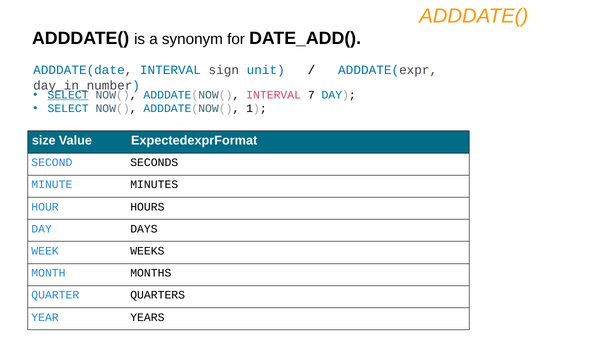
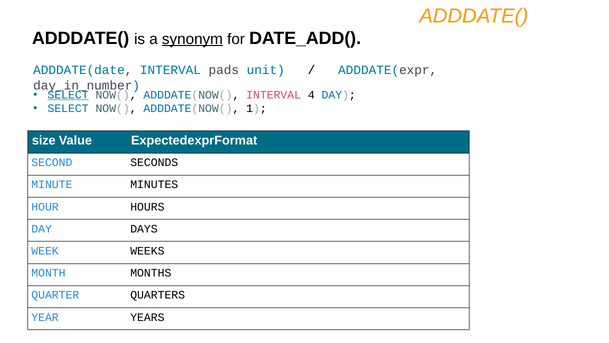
synonym underline: none -> present
sign: sign -> pads
7: 7 -> 4
